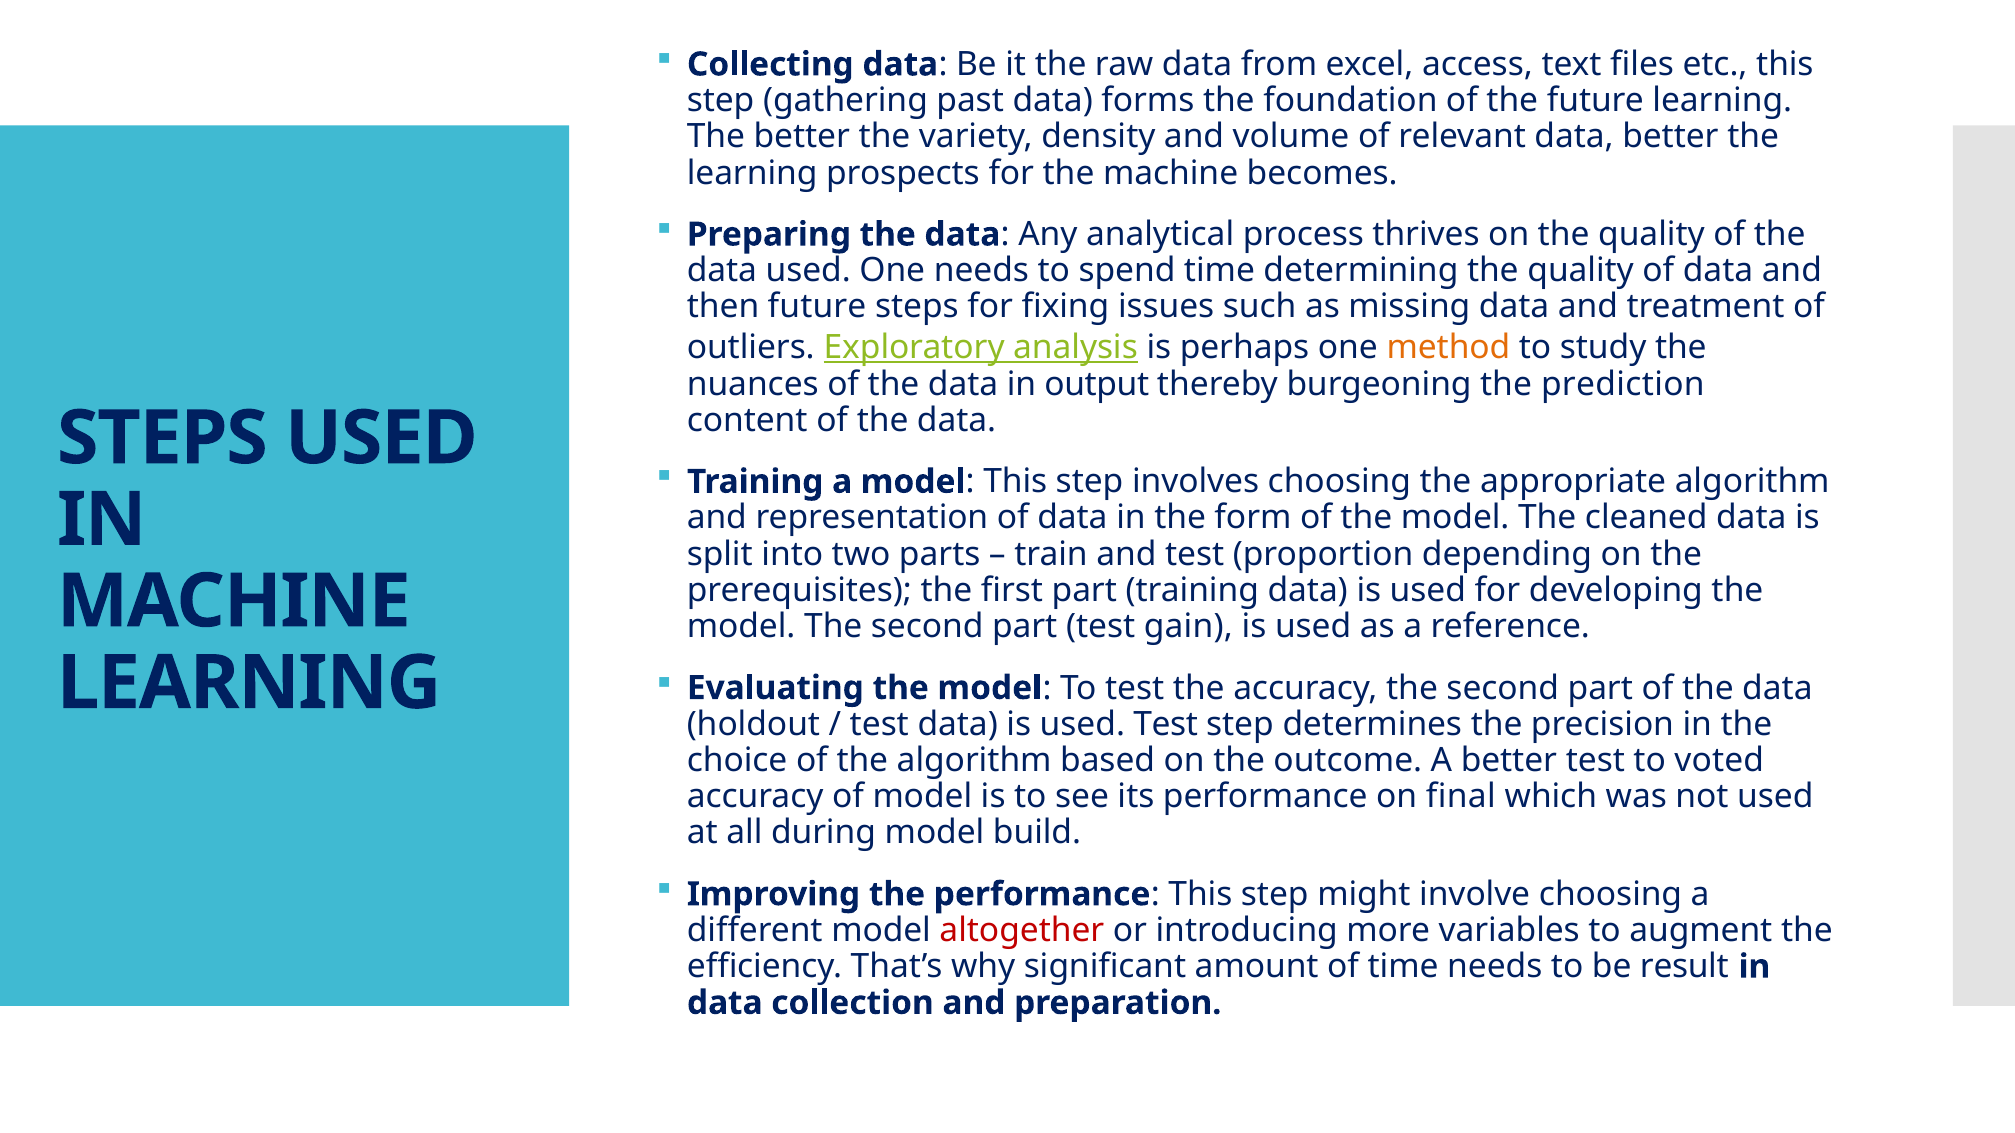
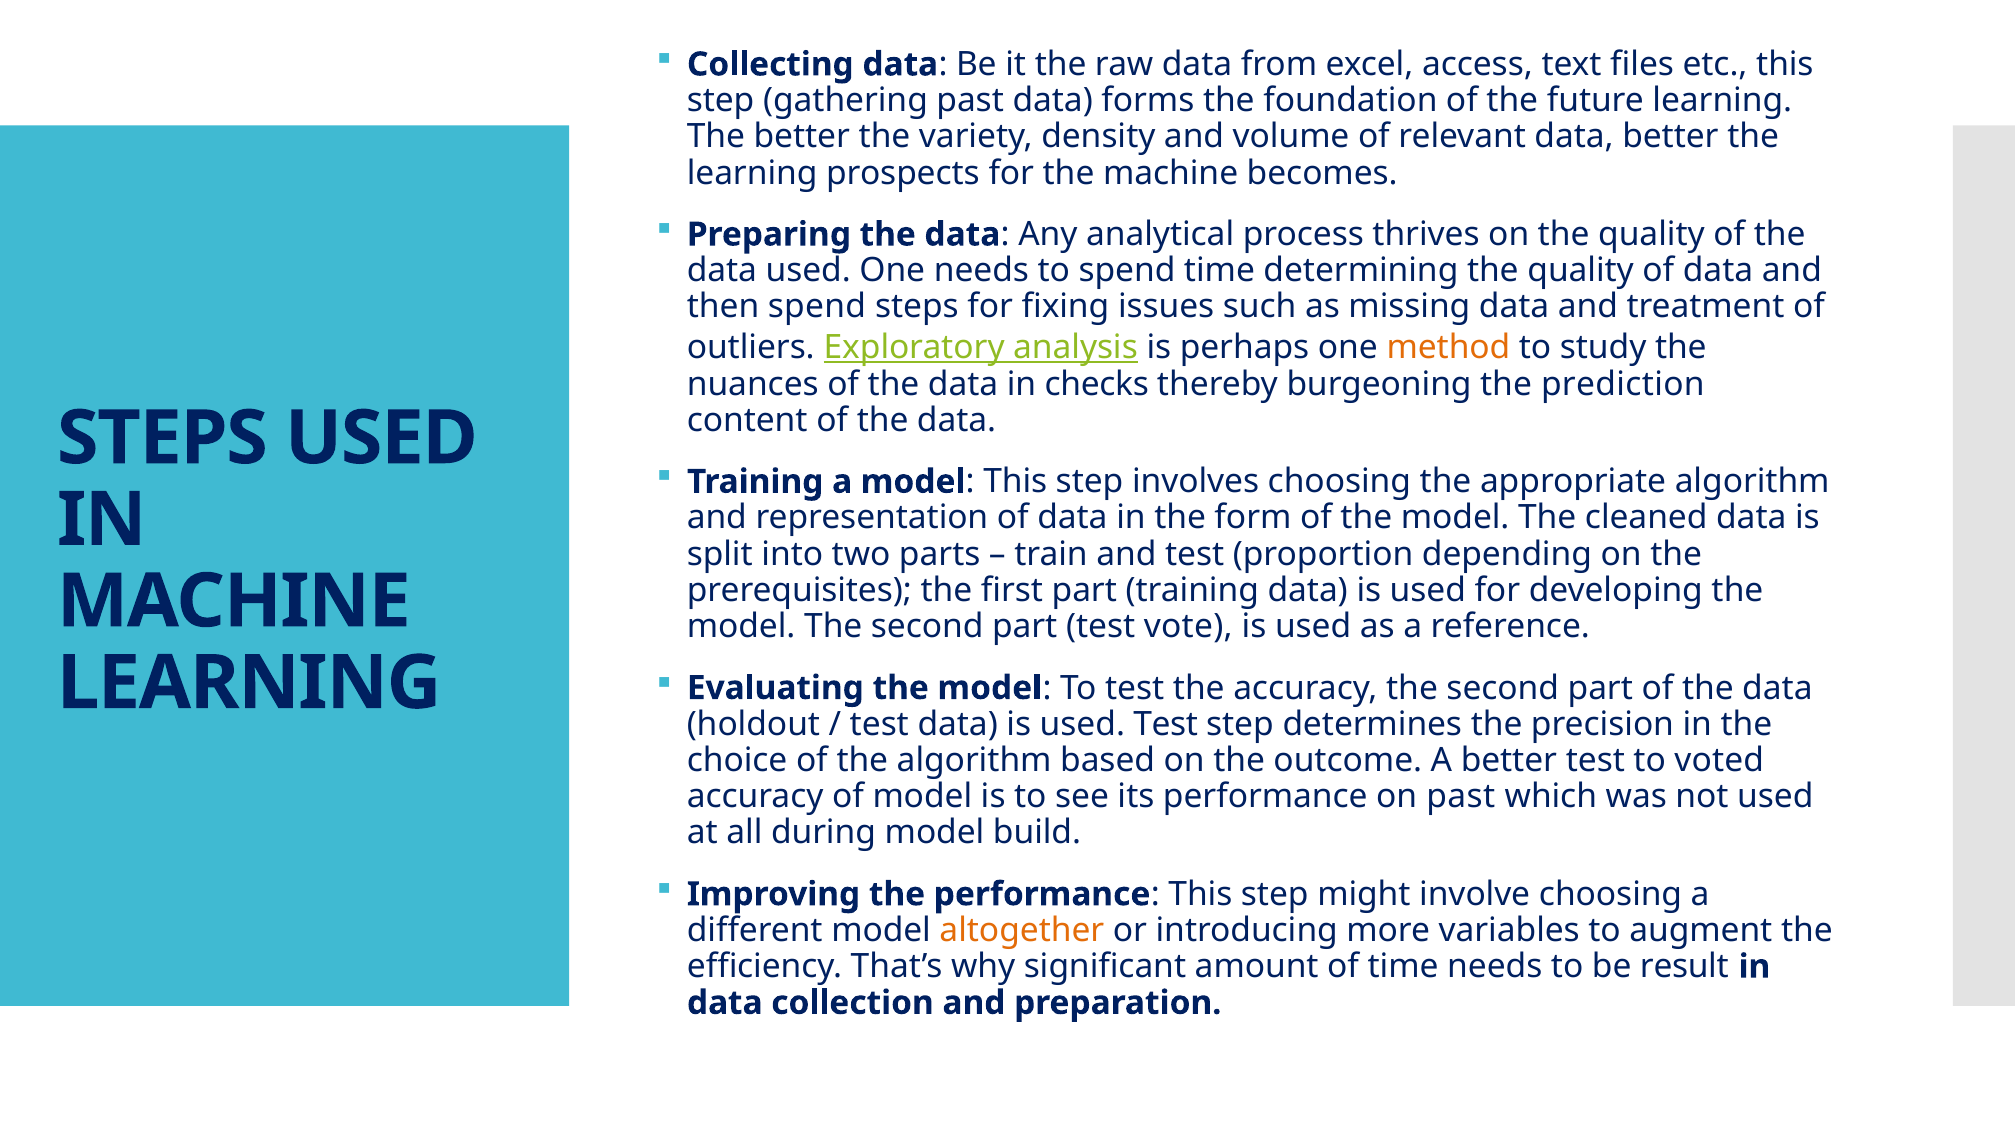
then future: future -> spend
output: output -> checks
gain: gain -> vote
on final: final -> past
altogether colour: red -> orange
